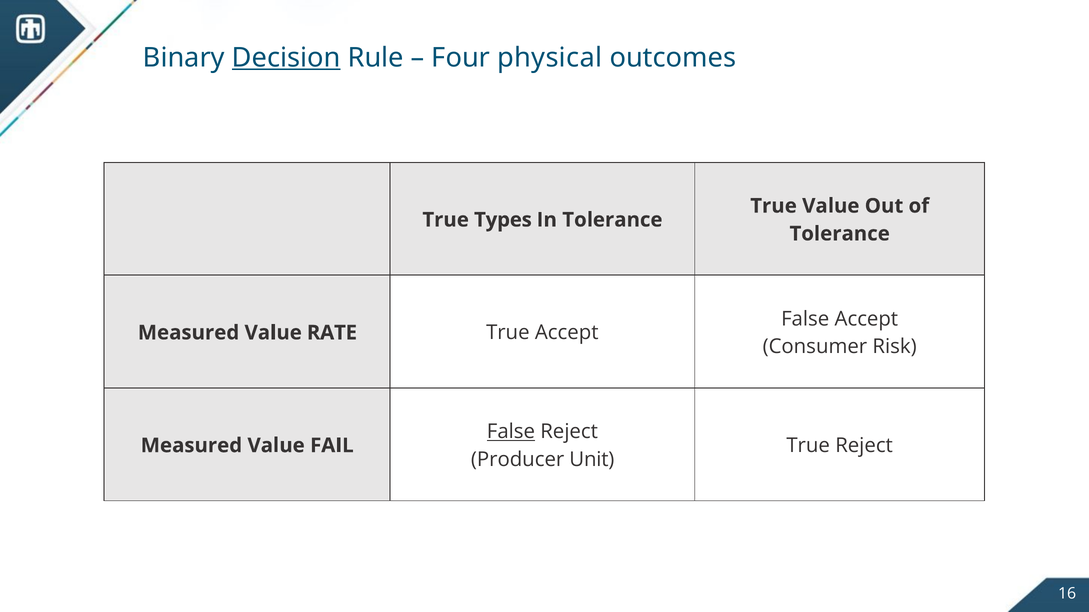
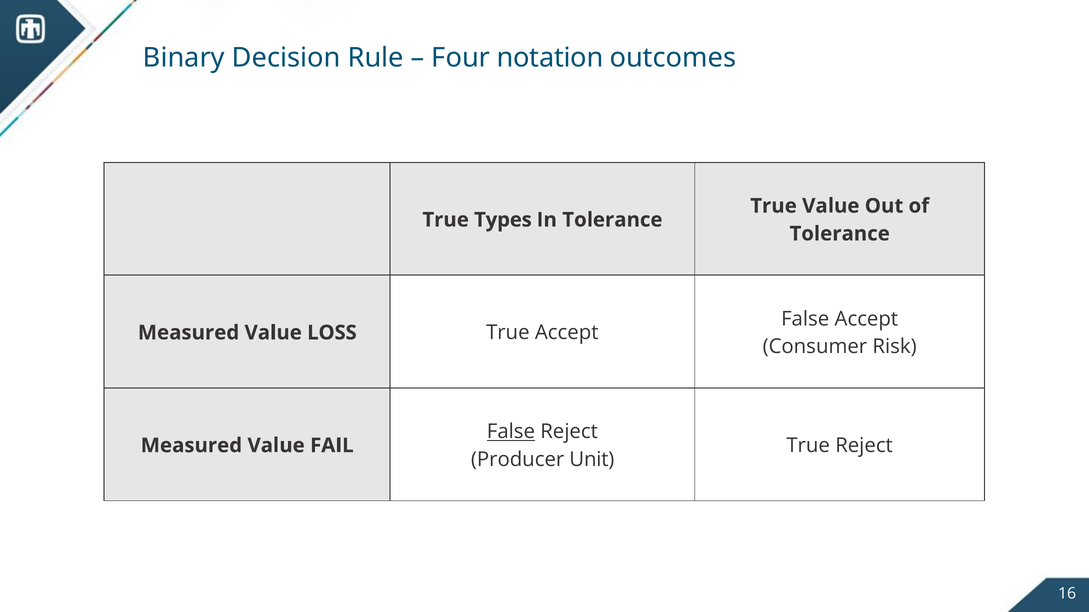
Decision underline: present -> none
physical: physical -> notation
RATE: RATE -> LOSS
